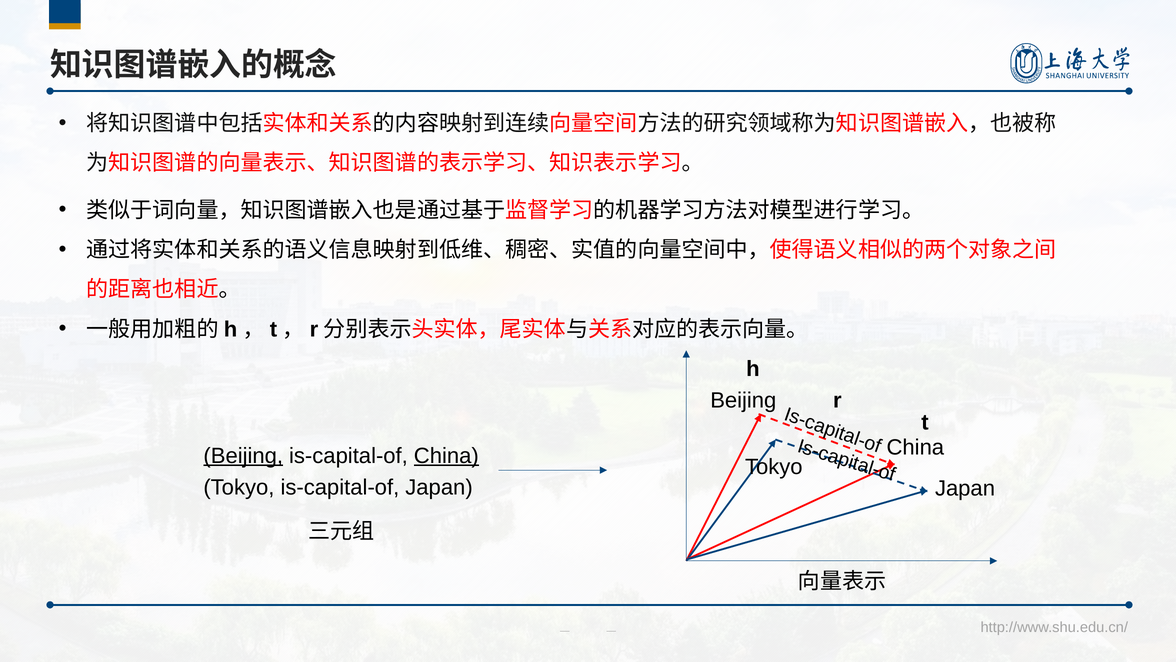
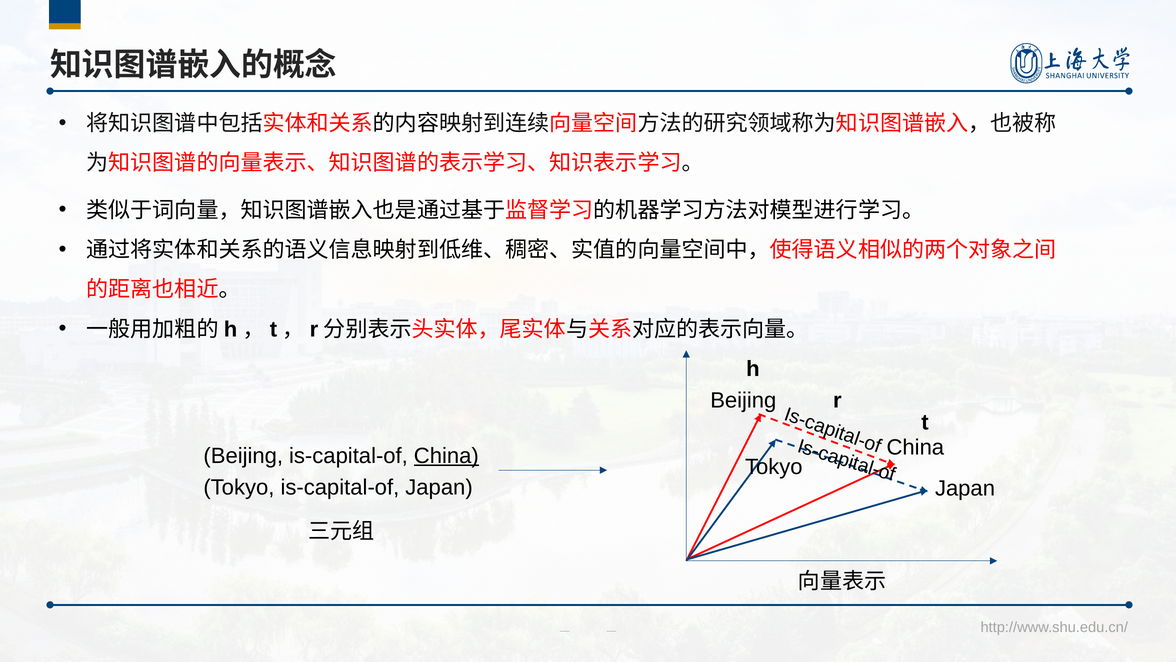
Beijing at (243, 455) underline: present -> none
